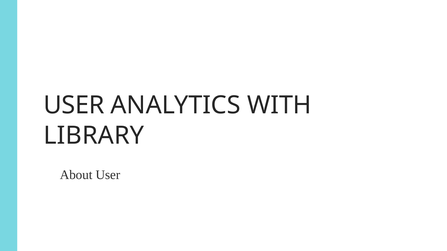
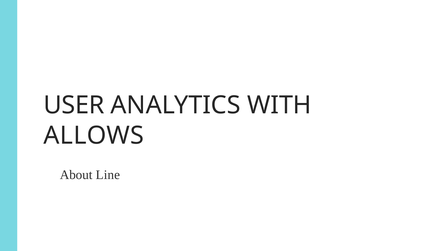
LIBRARY: LIBRARY -> ALLOWS
About User: User -> Line
